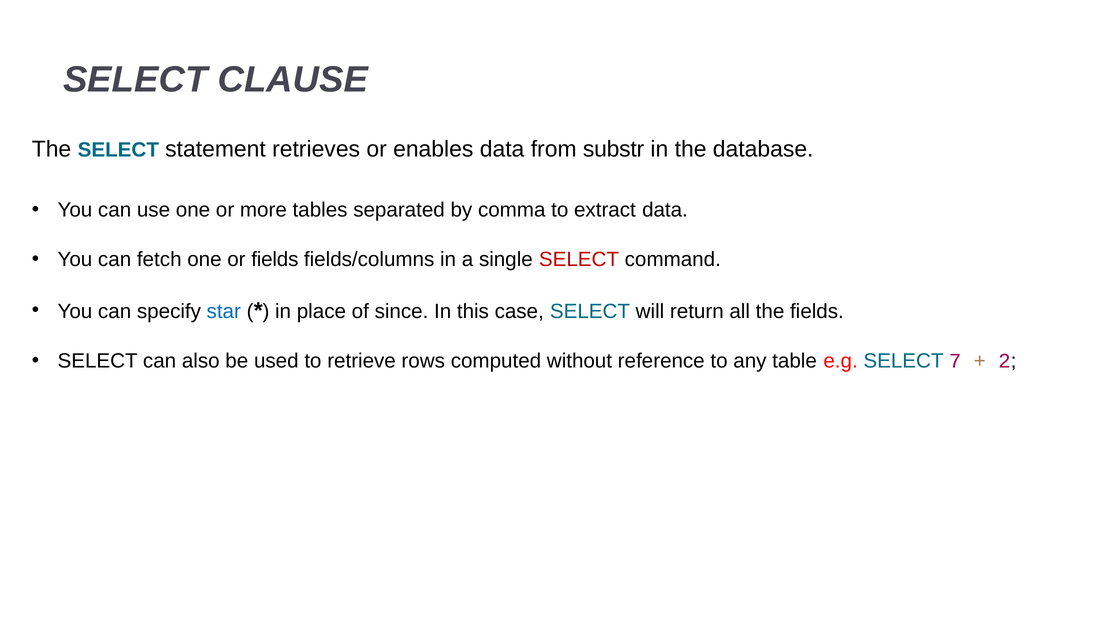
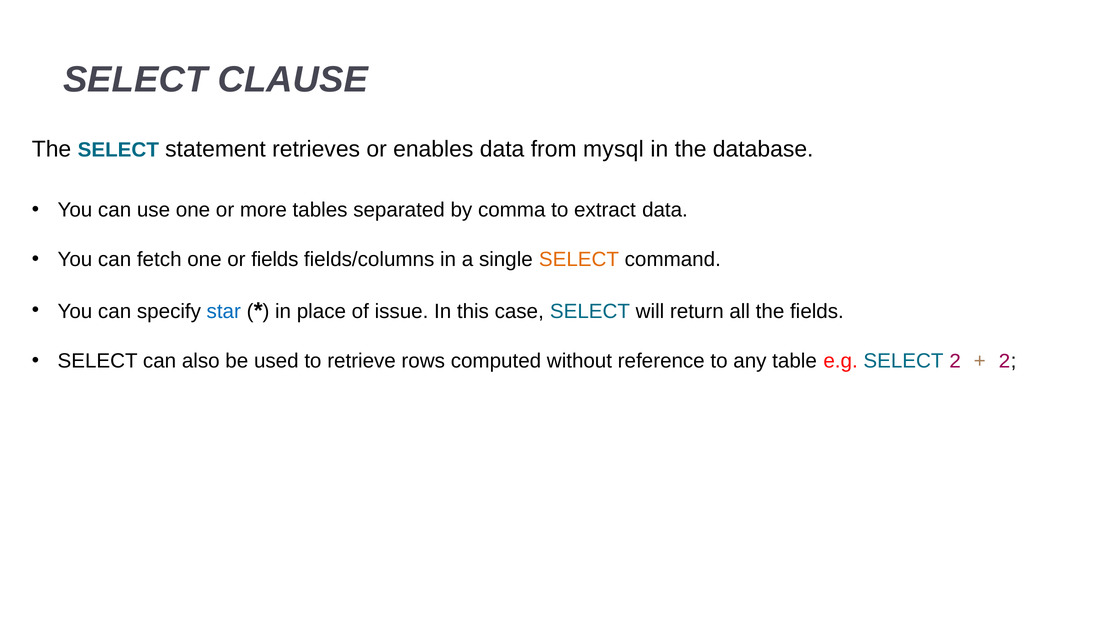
substr: substr -> mysql
SELECT at (579, 260) colour: red -> orange
since: since -> issue
SELECT 7: 7 -> 2
